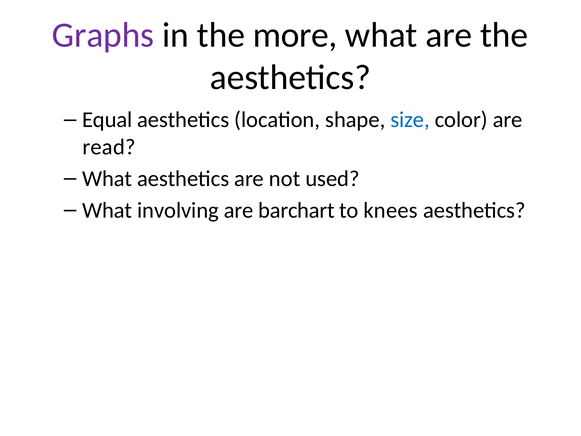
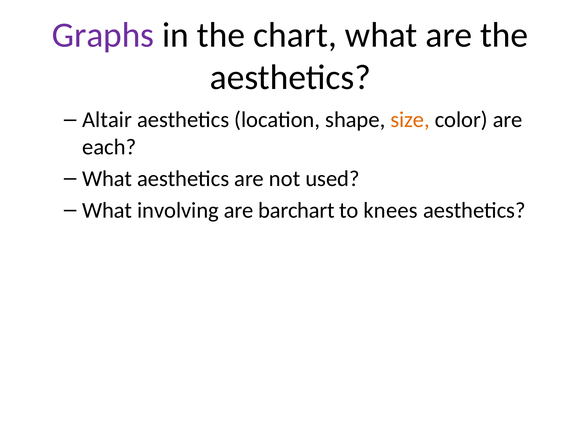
more: more -> chart
Equal: Equal -> Altair
size colour: blue -> orange
read: read -> each
